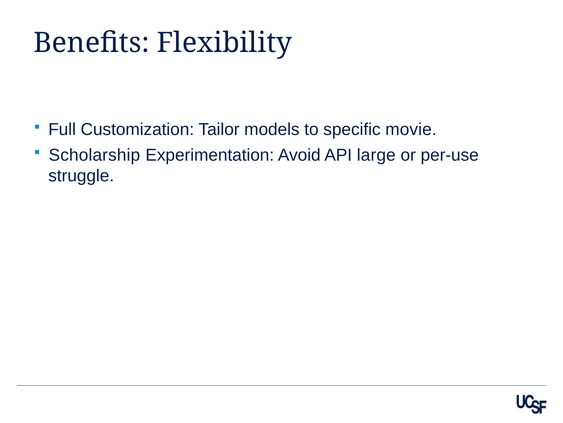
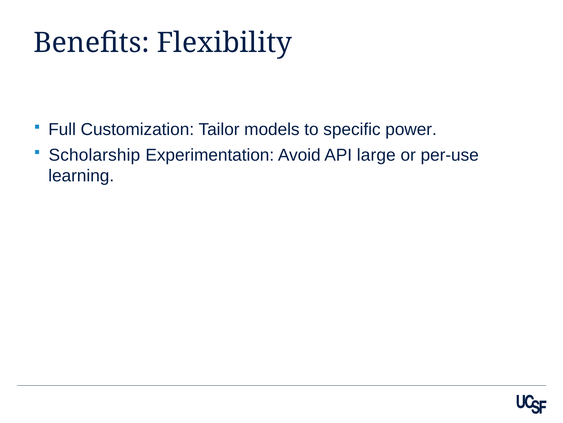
movie: movie -> power
struggle: struggle -> learning
